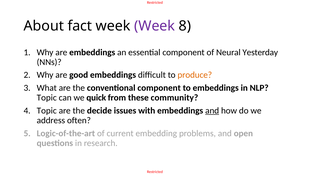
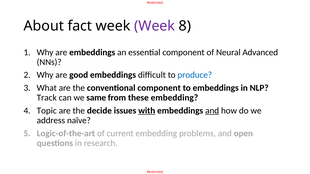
Yesterday: Yesterday -> Advanced
produce colour: orange -> blue
Topic at (47, 98): Topic -> Track
quick: quick -> same
these community: community -> embedding
with underline: none -> present
often: often -> naïve
